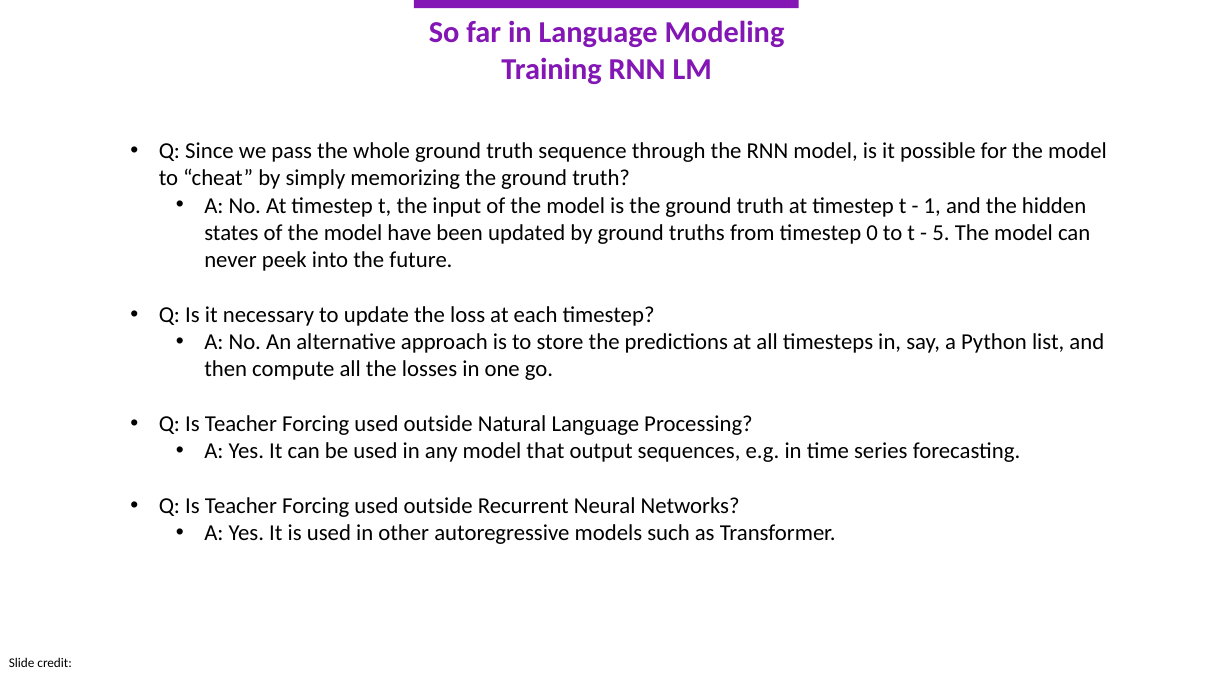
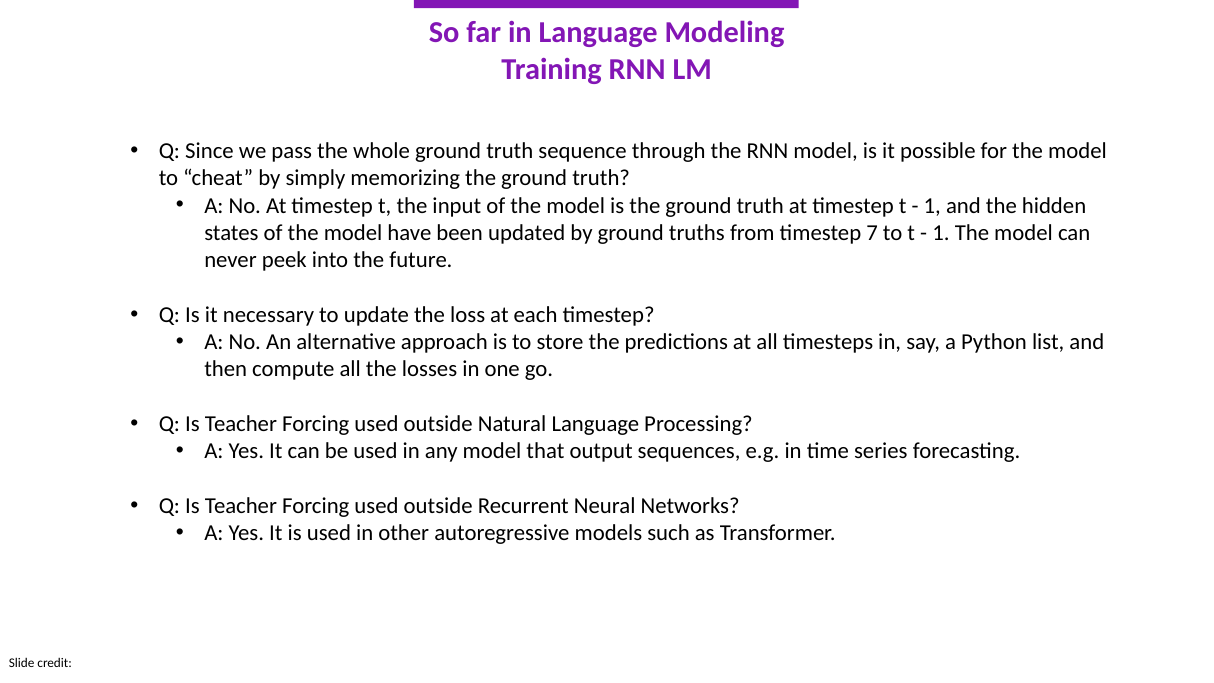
0: 0 -> 7
5 at (941, 233): 5 -> 1
